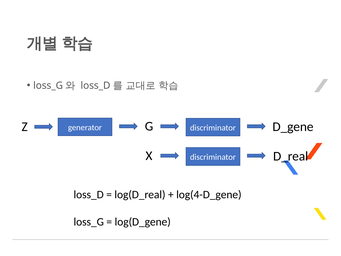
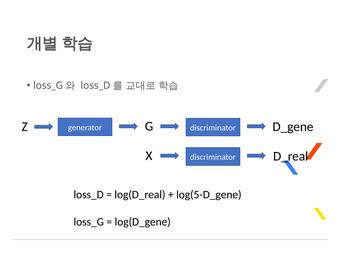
log(4-D_gene: log(4-D_gene -> log(5-D_gene
